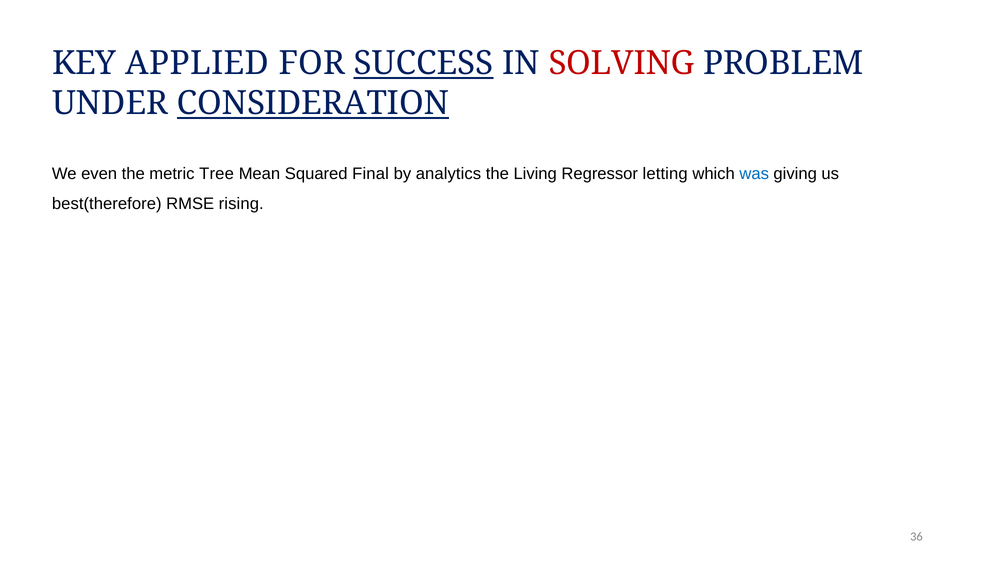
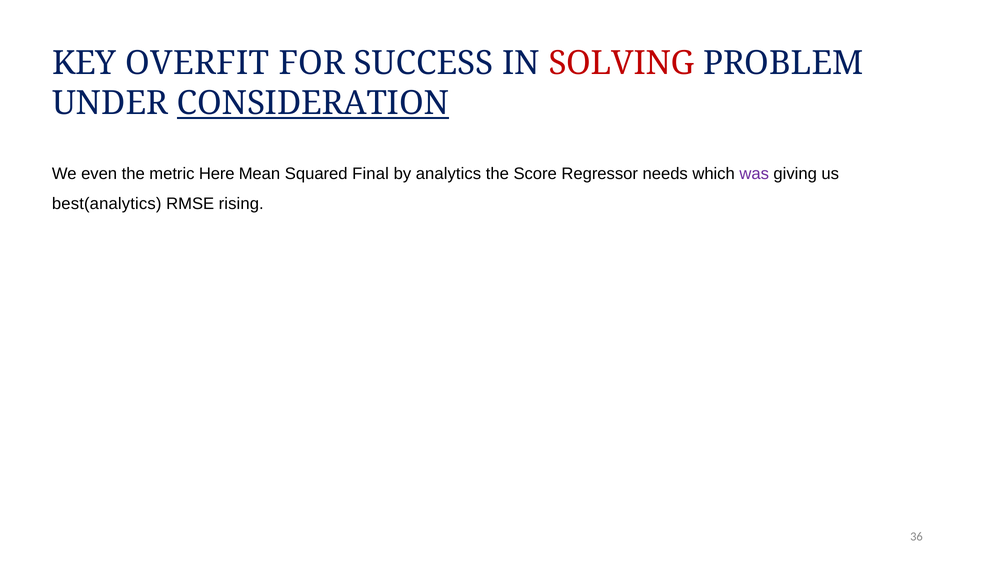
APPLIED: APPLIED -> OVERFIT
SUCCESS underline: present -> none
Tree: Tree -> Here
Living: Living -> Score
letting: letting -> needs
was colour: blue -> purple
best(therefore: best(therefore -> best(analytics
